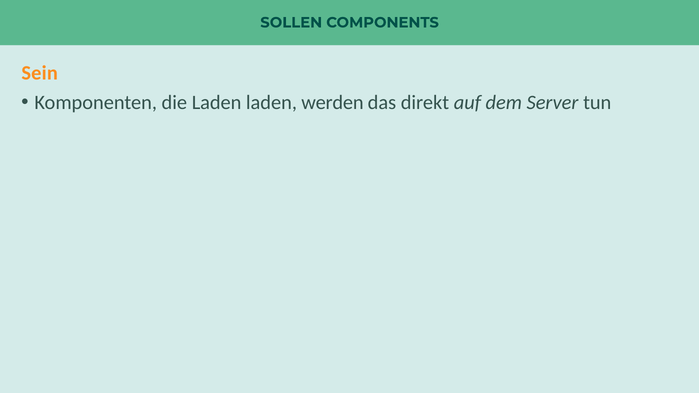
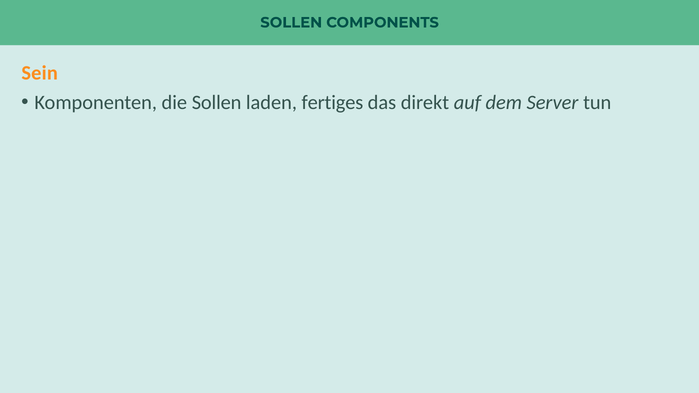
die Laden: Laden -> Sollen
werden: werden -> fertiges
